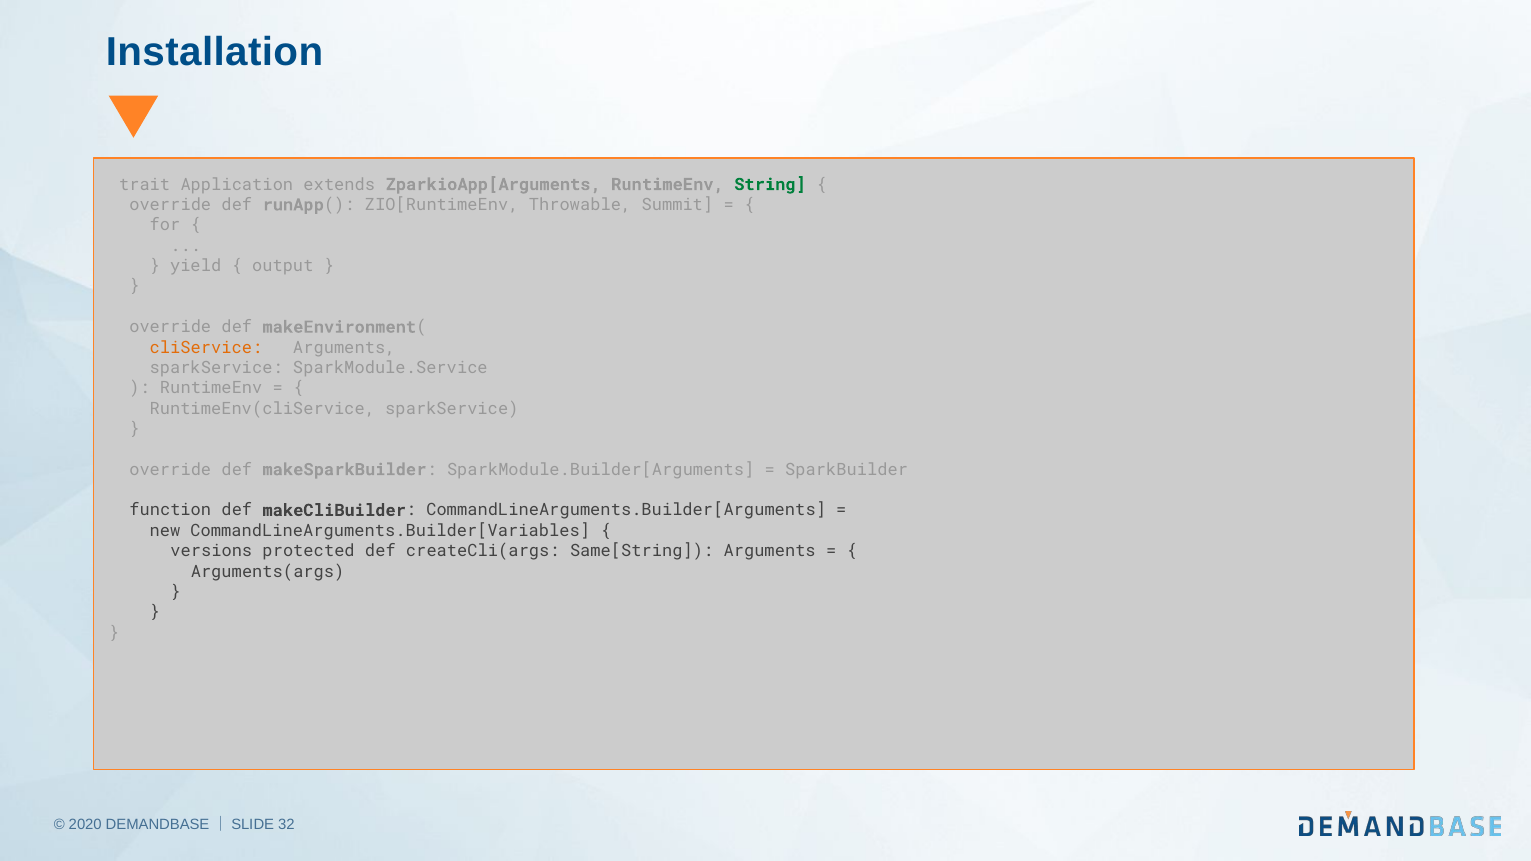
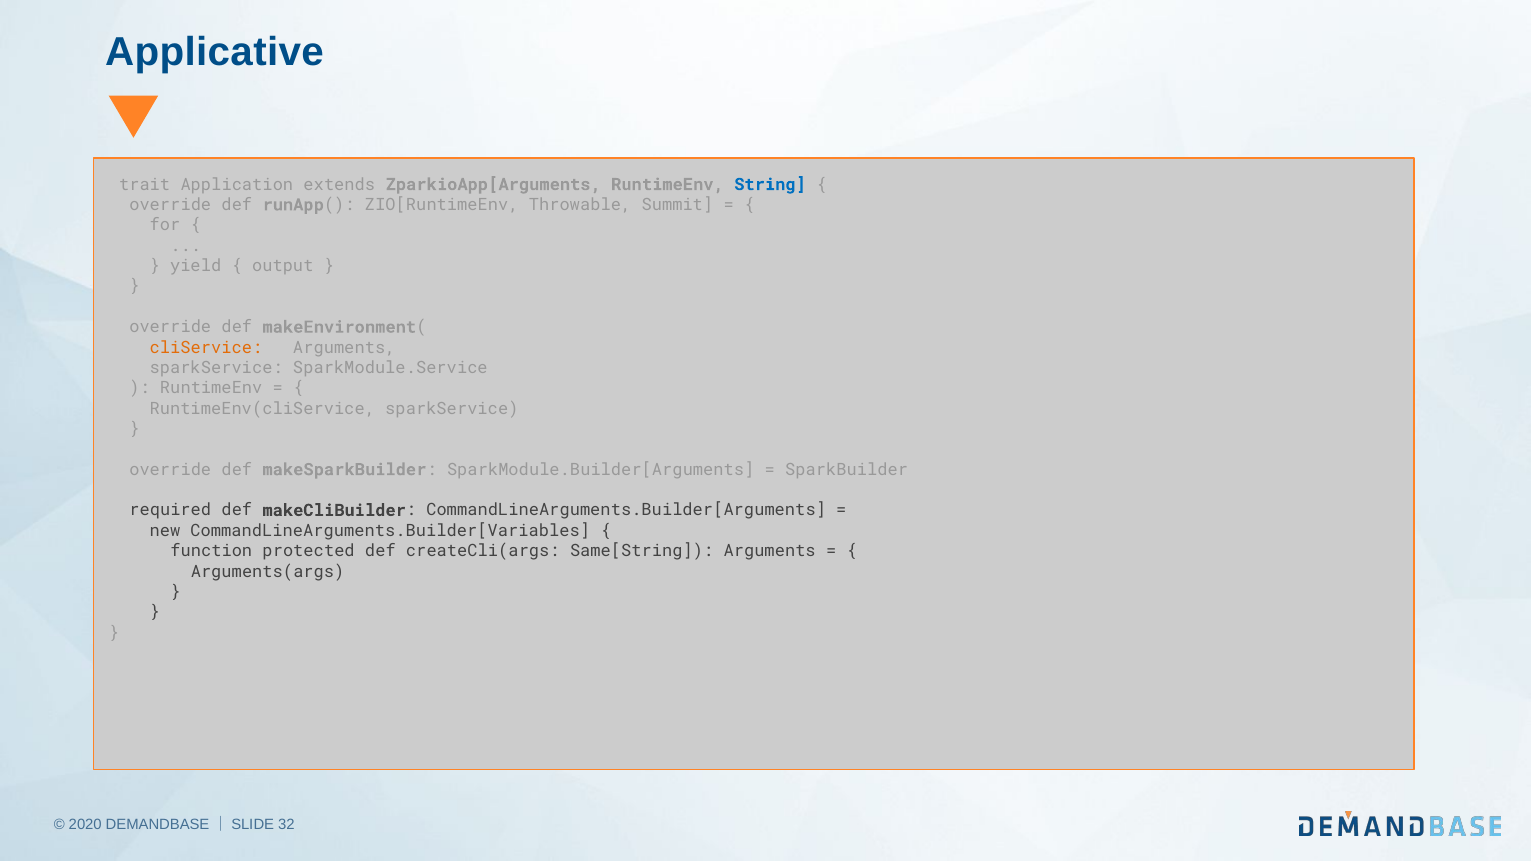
Installation: Installation -> Applicative
String colour: green -> blue
function: function -> required
versions: versions -> function
